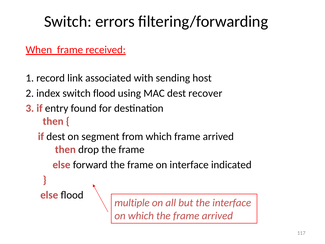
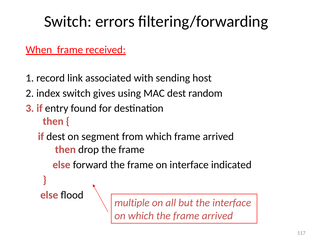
switch flood: flood -> gives
recover: recover -> random
